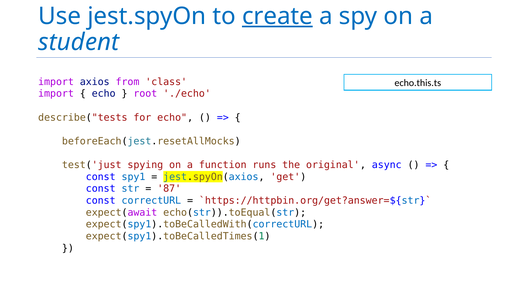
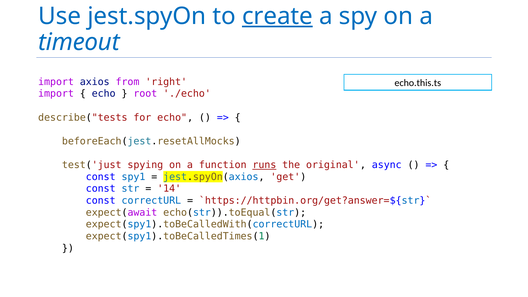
student: student -> timeout
class: class -> right
runs underline: none -> present
87: 87 -> 14
